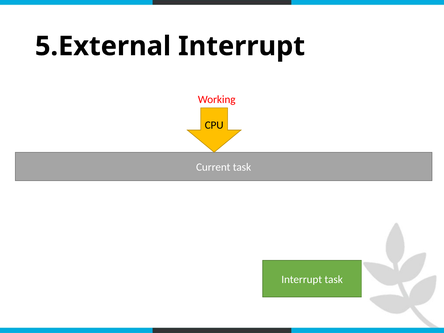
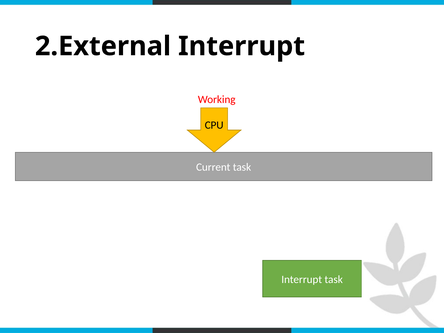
5.External: 5.External -> 2.External
